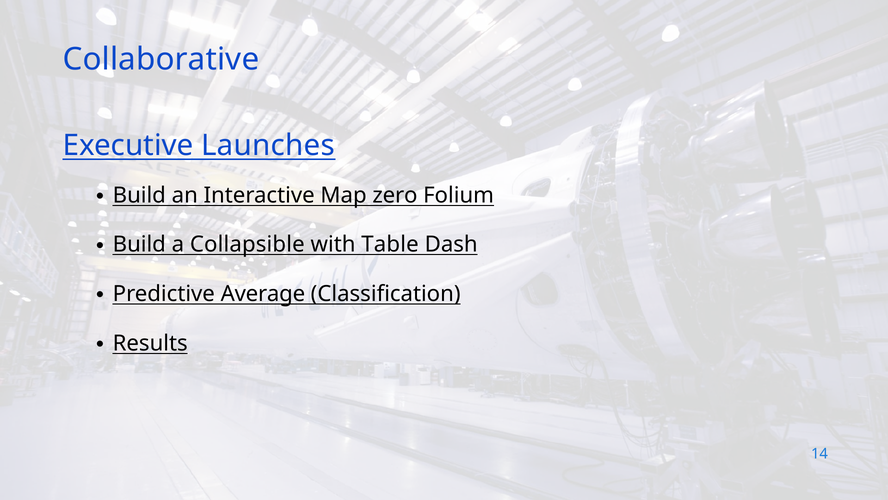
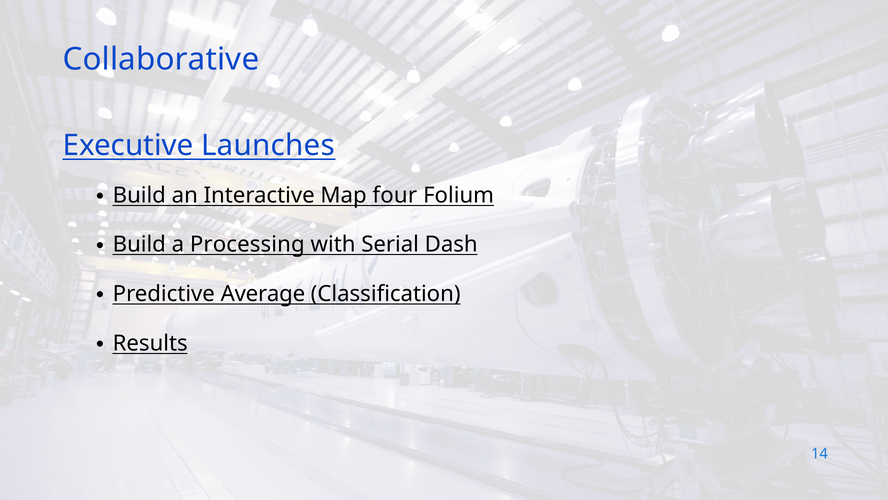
zero: zero -> four
Collapsible: Collapsible -> Processing
Table: Table -> Serial
